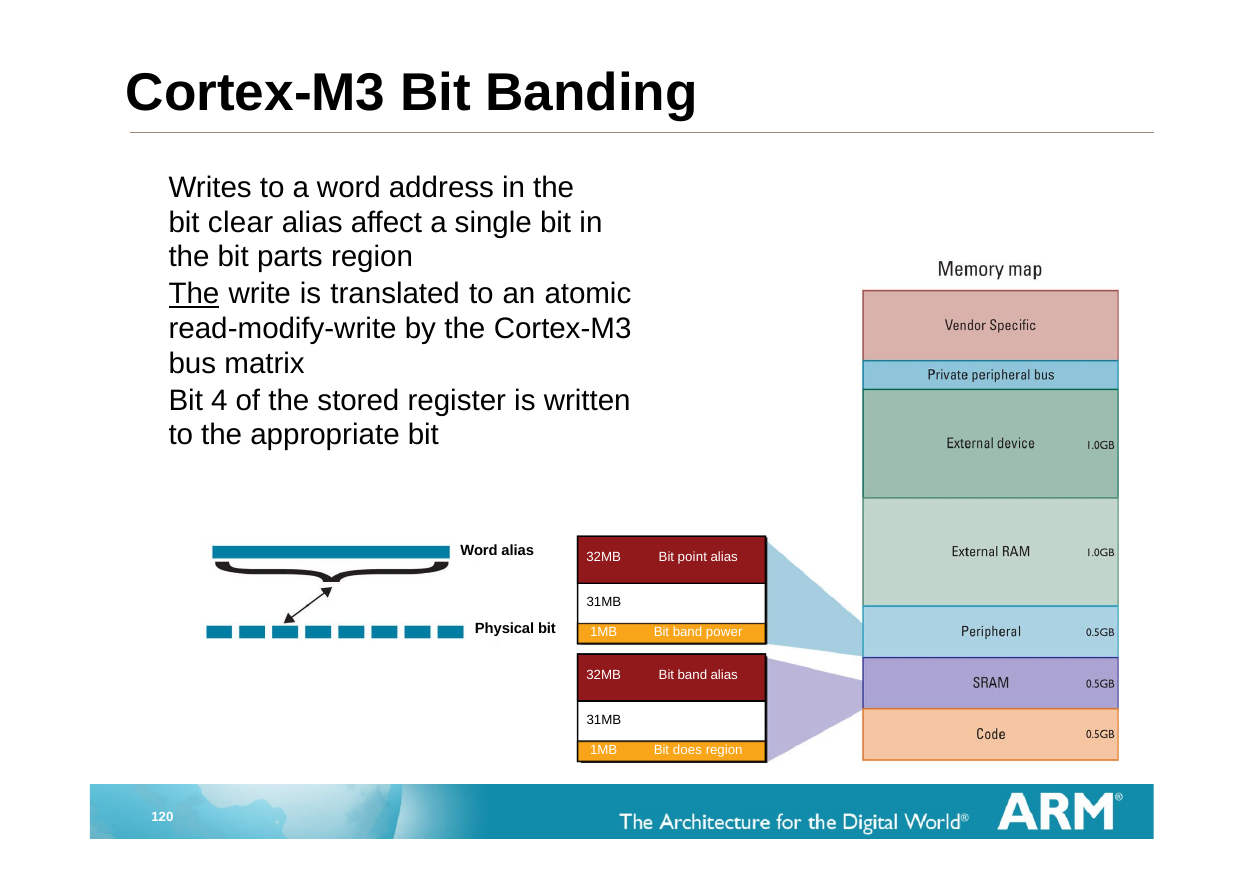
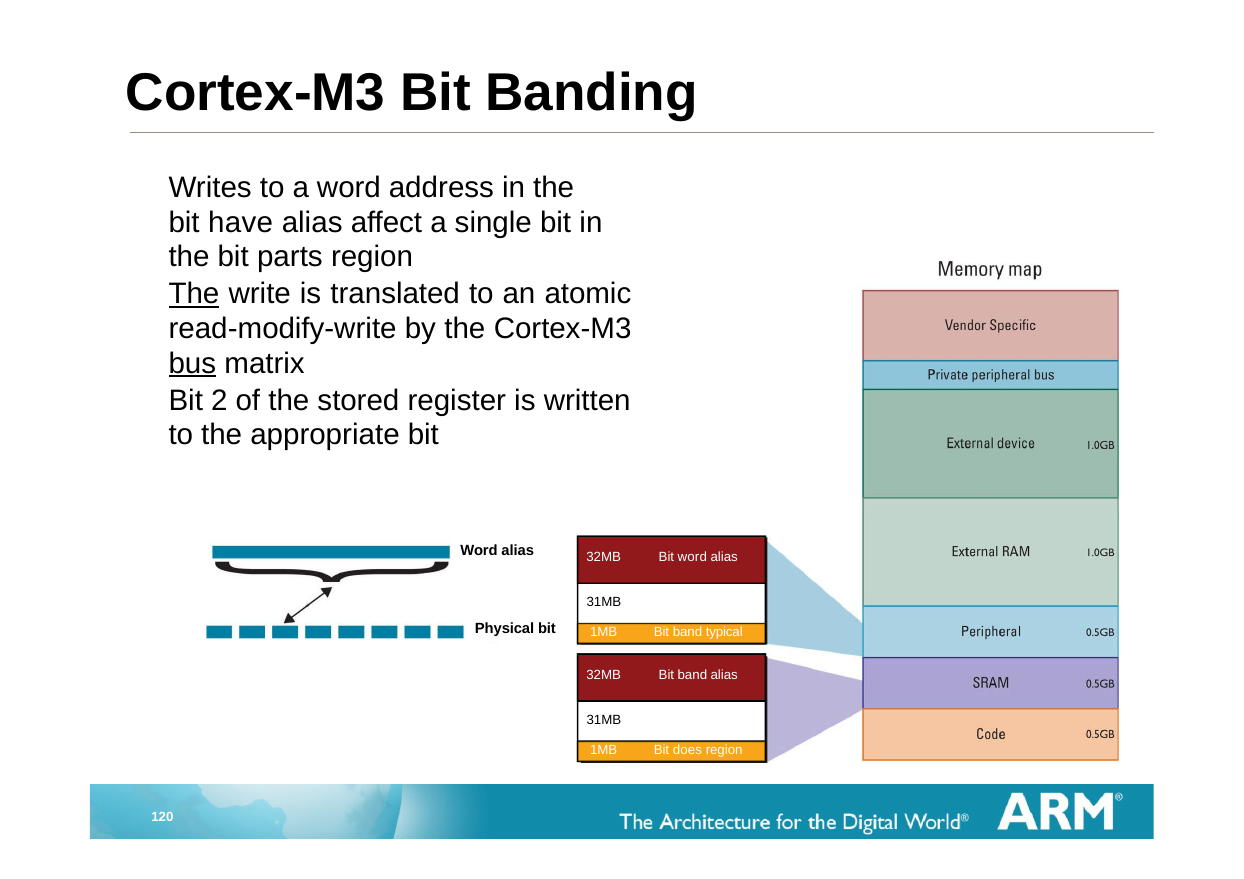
clear: clear -> have
bus underline: none -> present
4: 4 -> 2
Bit point: point -> word
power: power -> typical
